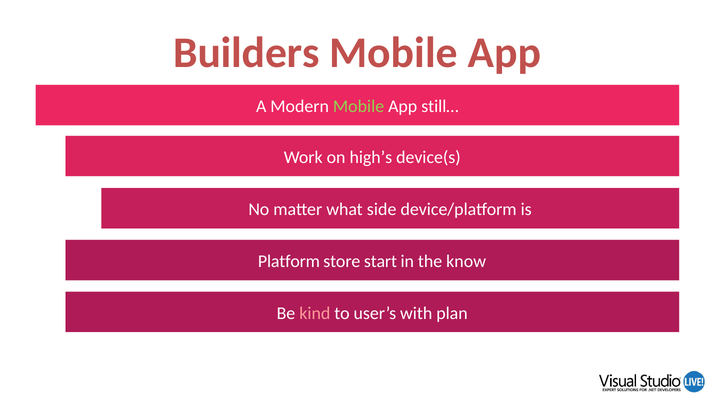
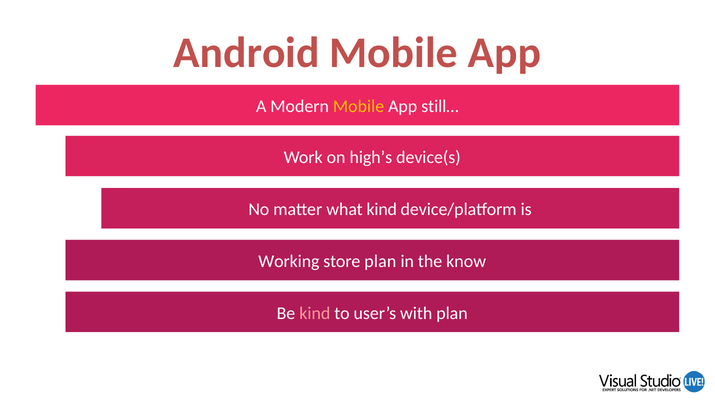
Builders: Builders -> Android
Mobile at (359, 106) colour: light green -> yellow
what side: side -> kind
Platform: Platform -> Working
store start: start -> plan
